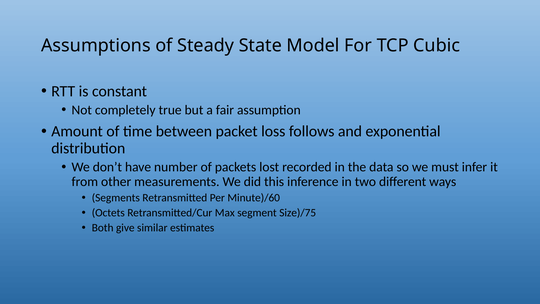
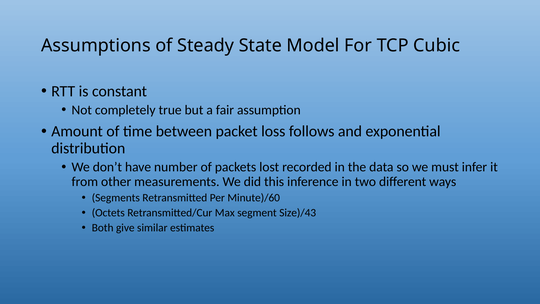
Size)/75: Size)/75 -> Size)/43
